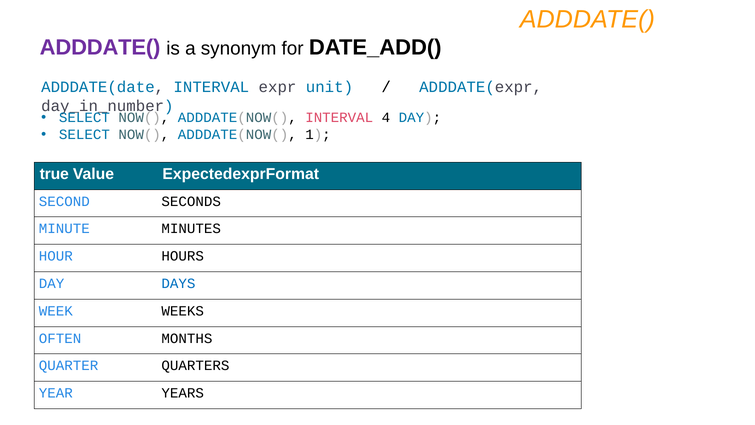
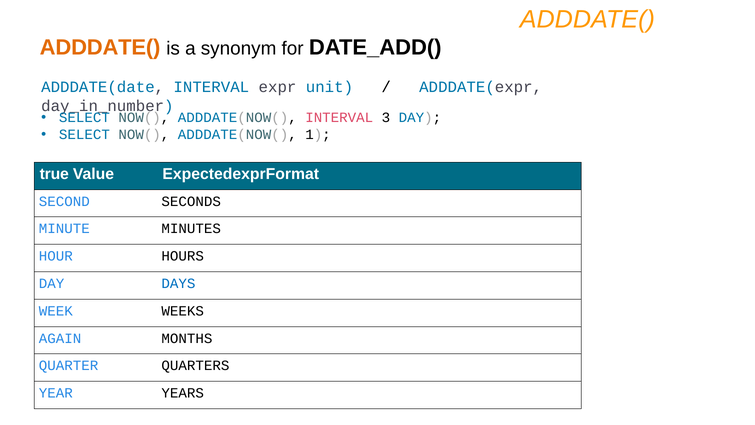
ADDDATE( at (100, 47) colour: purple -> orange
4: 4 -> 3
OFTEN: OFTEN -> AGAIN
